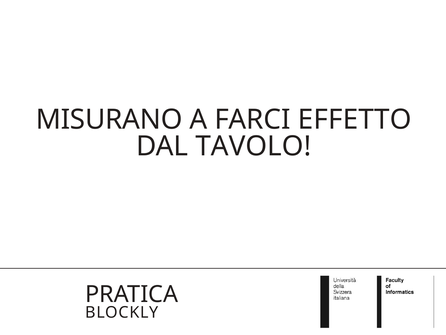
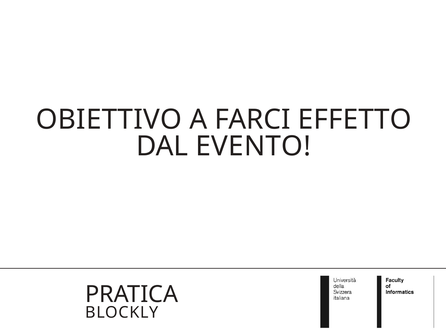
MISURANO: MISURANO -> OBIETTIVO
TAVOLO: TAVOLO -> EVENTO
